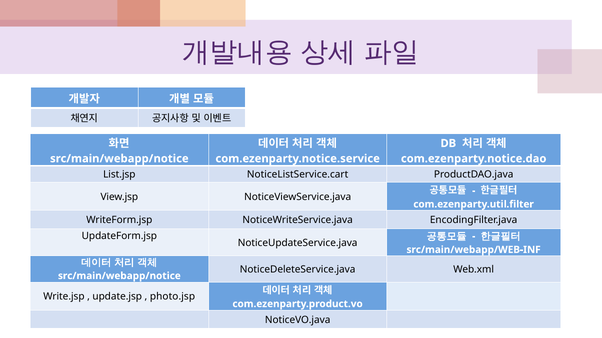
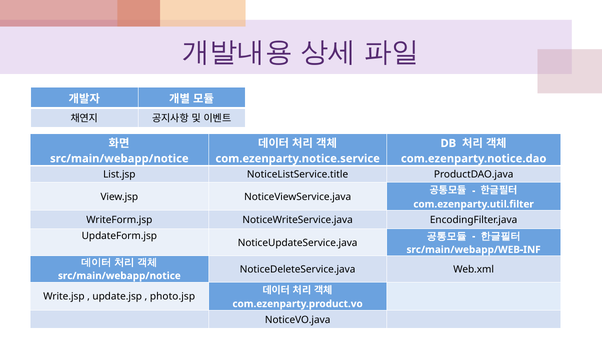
NoticeListService.cart: NoticeListService.cart -> NoticeListService.title
